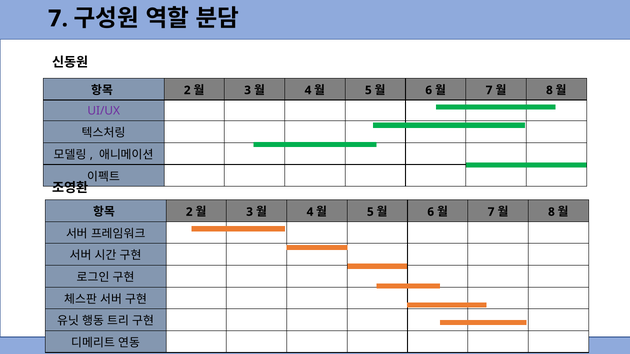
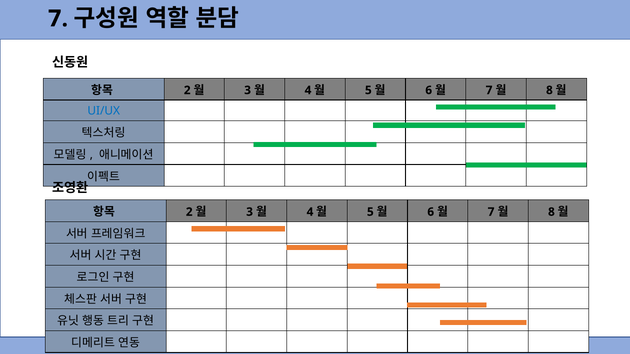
UI/UX colour: purple -> blue
